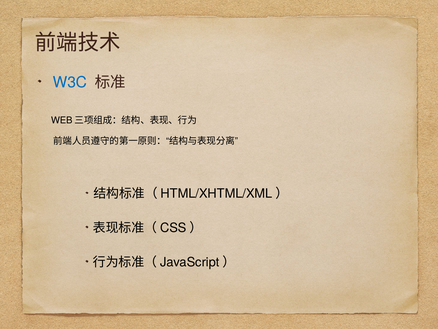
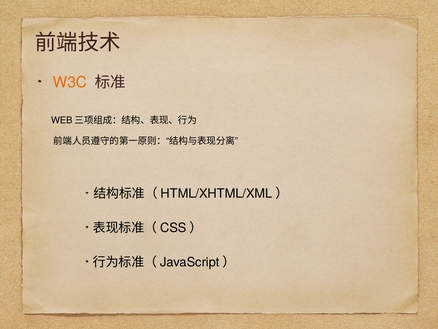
W3C colour: blue -> orange
